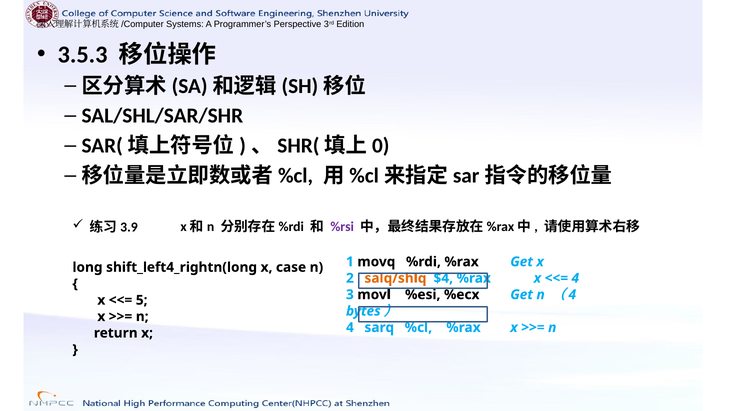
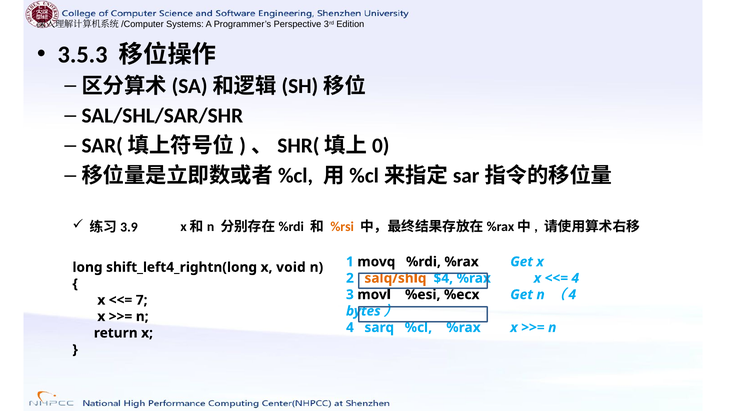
%rsi colour: purple -> orange
case: case -> void
5: 5 -> 7
